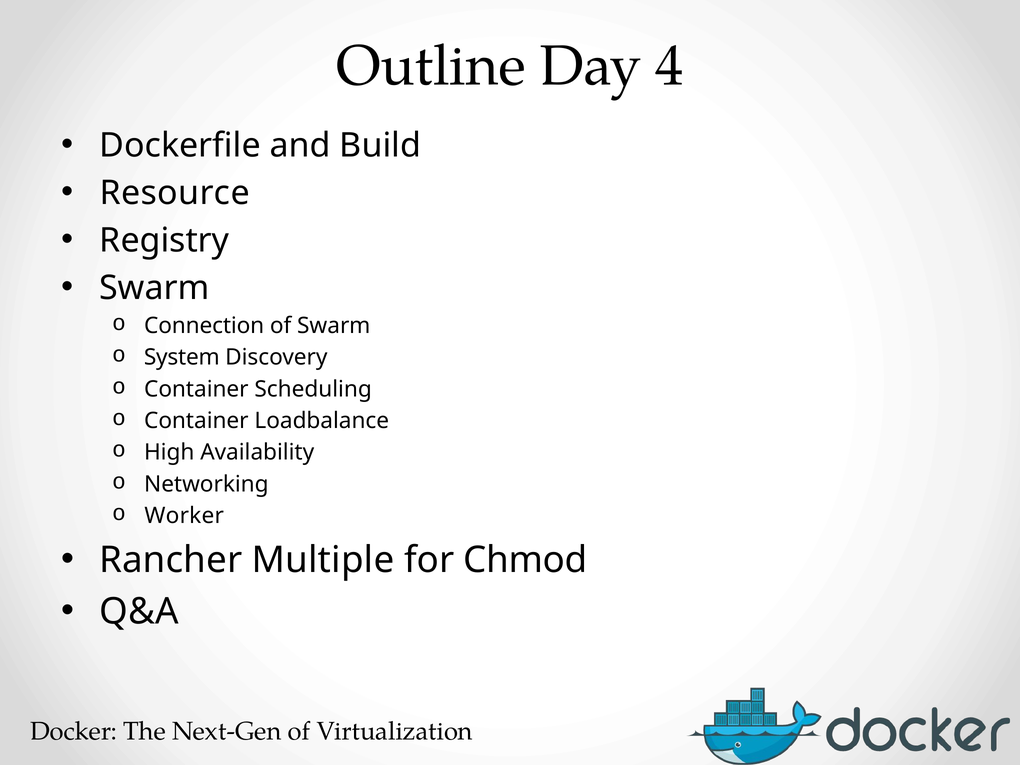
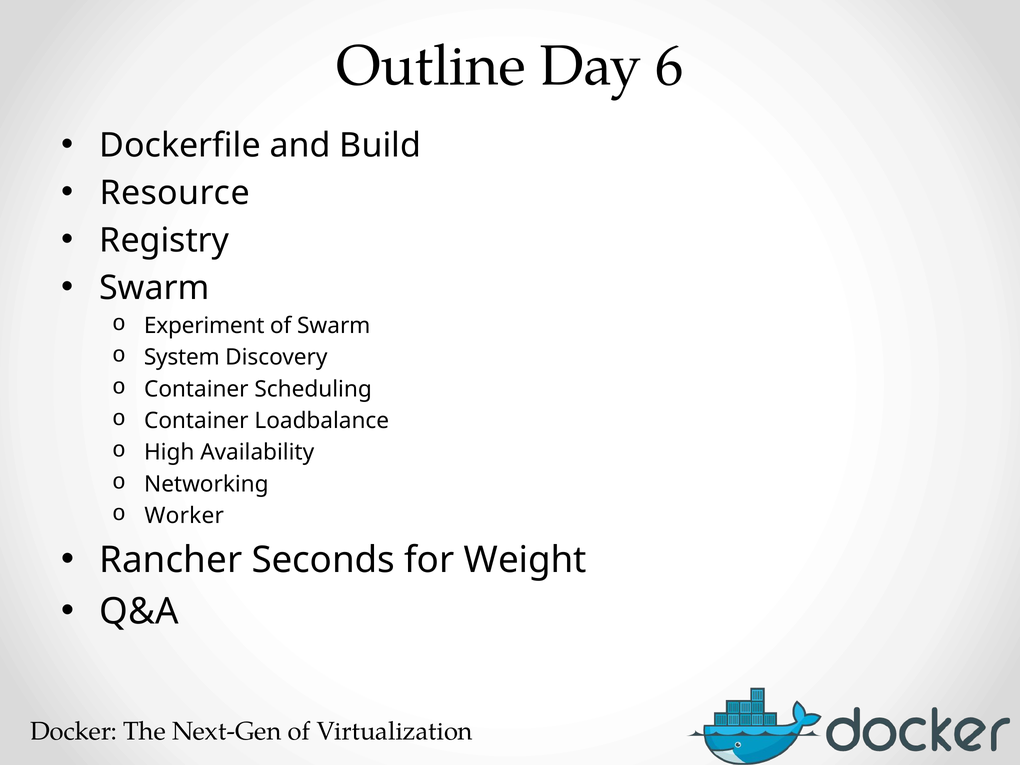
4: 4 -> 6
Connection: Connection -> Experiment
Multiple: Multiple -> Seconds
Chmod: Chmod -> Weight
